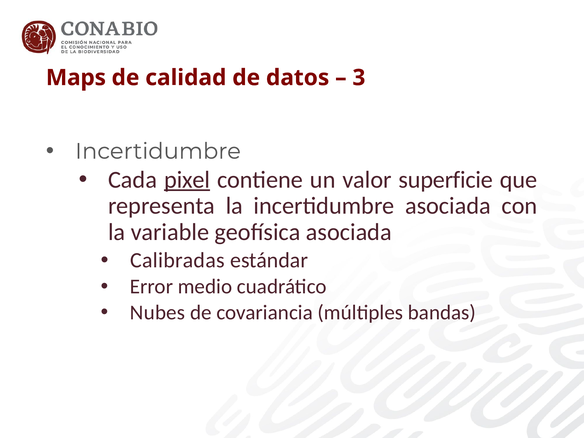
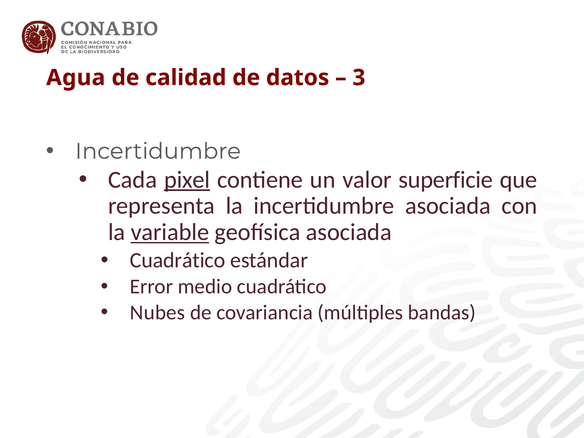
Maps: Maps -> Agua
variable underline: none -> present
Calibradas at (177, 260): Calibradas -> Cuadrático
